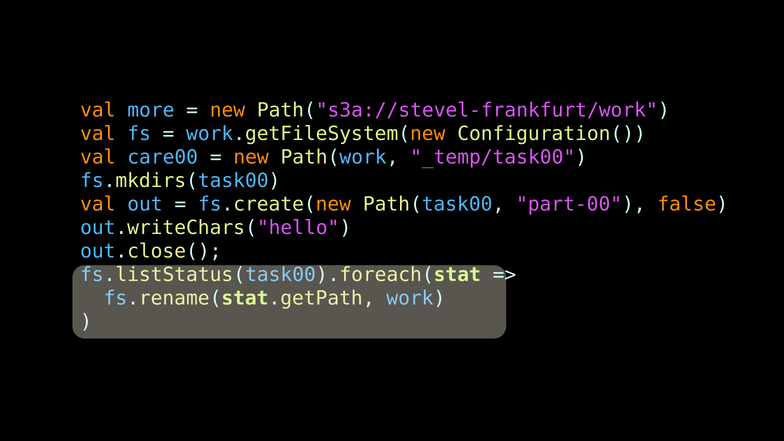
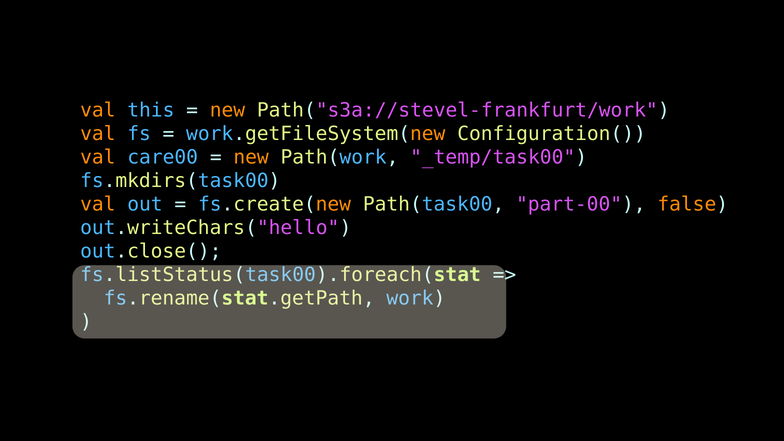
more: more -> this
